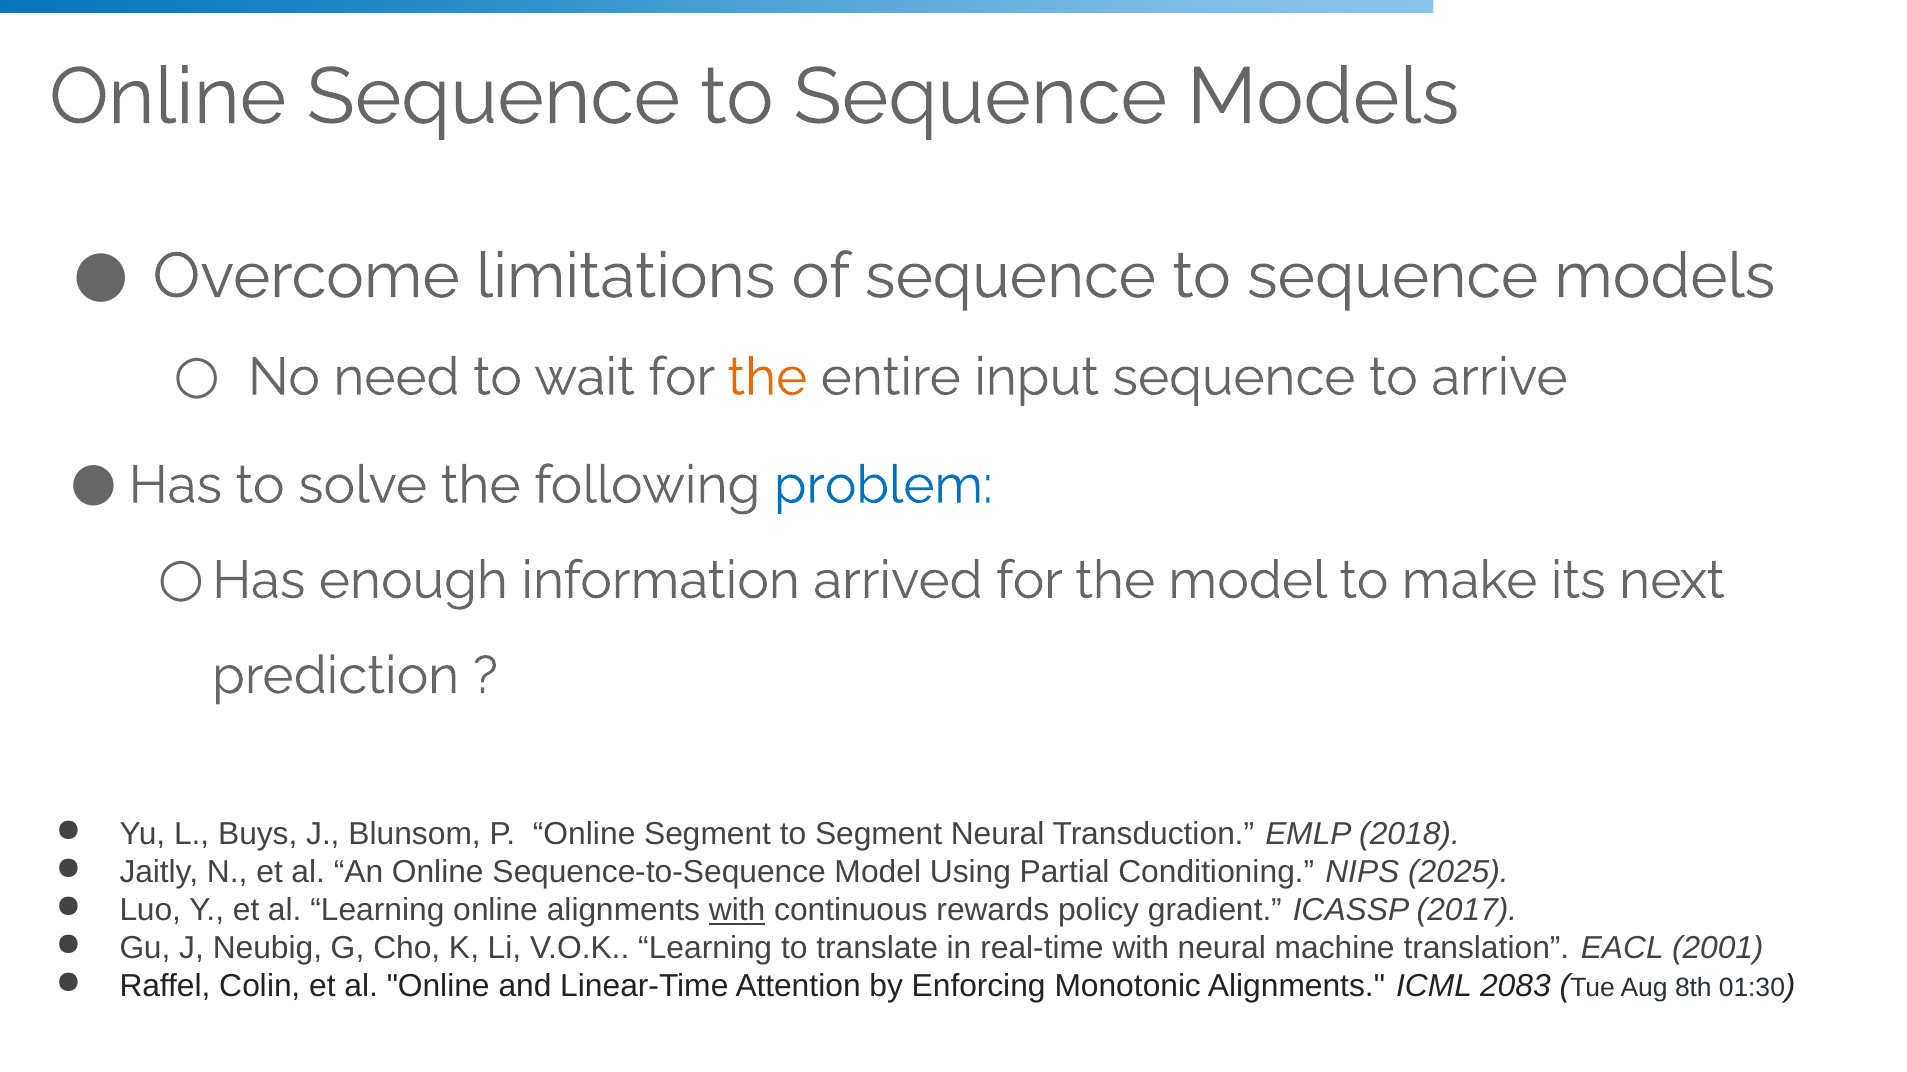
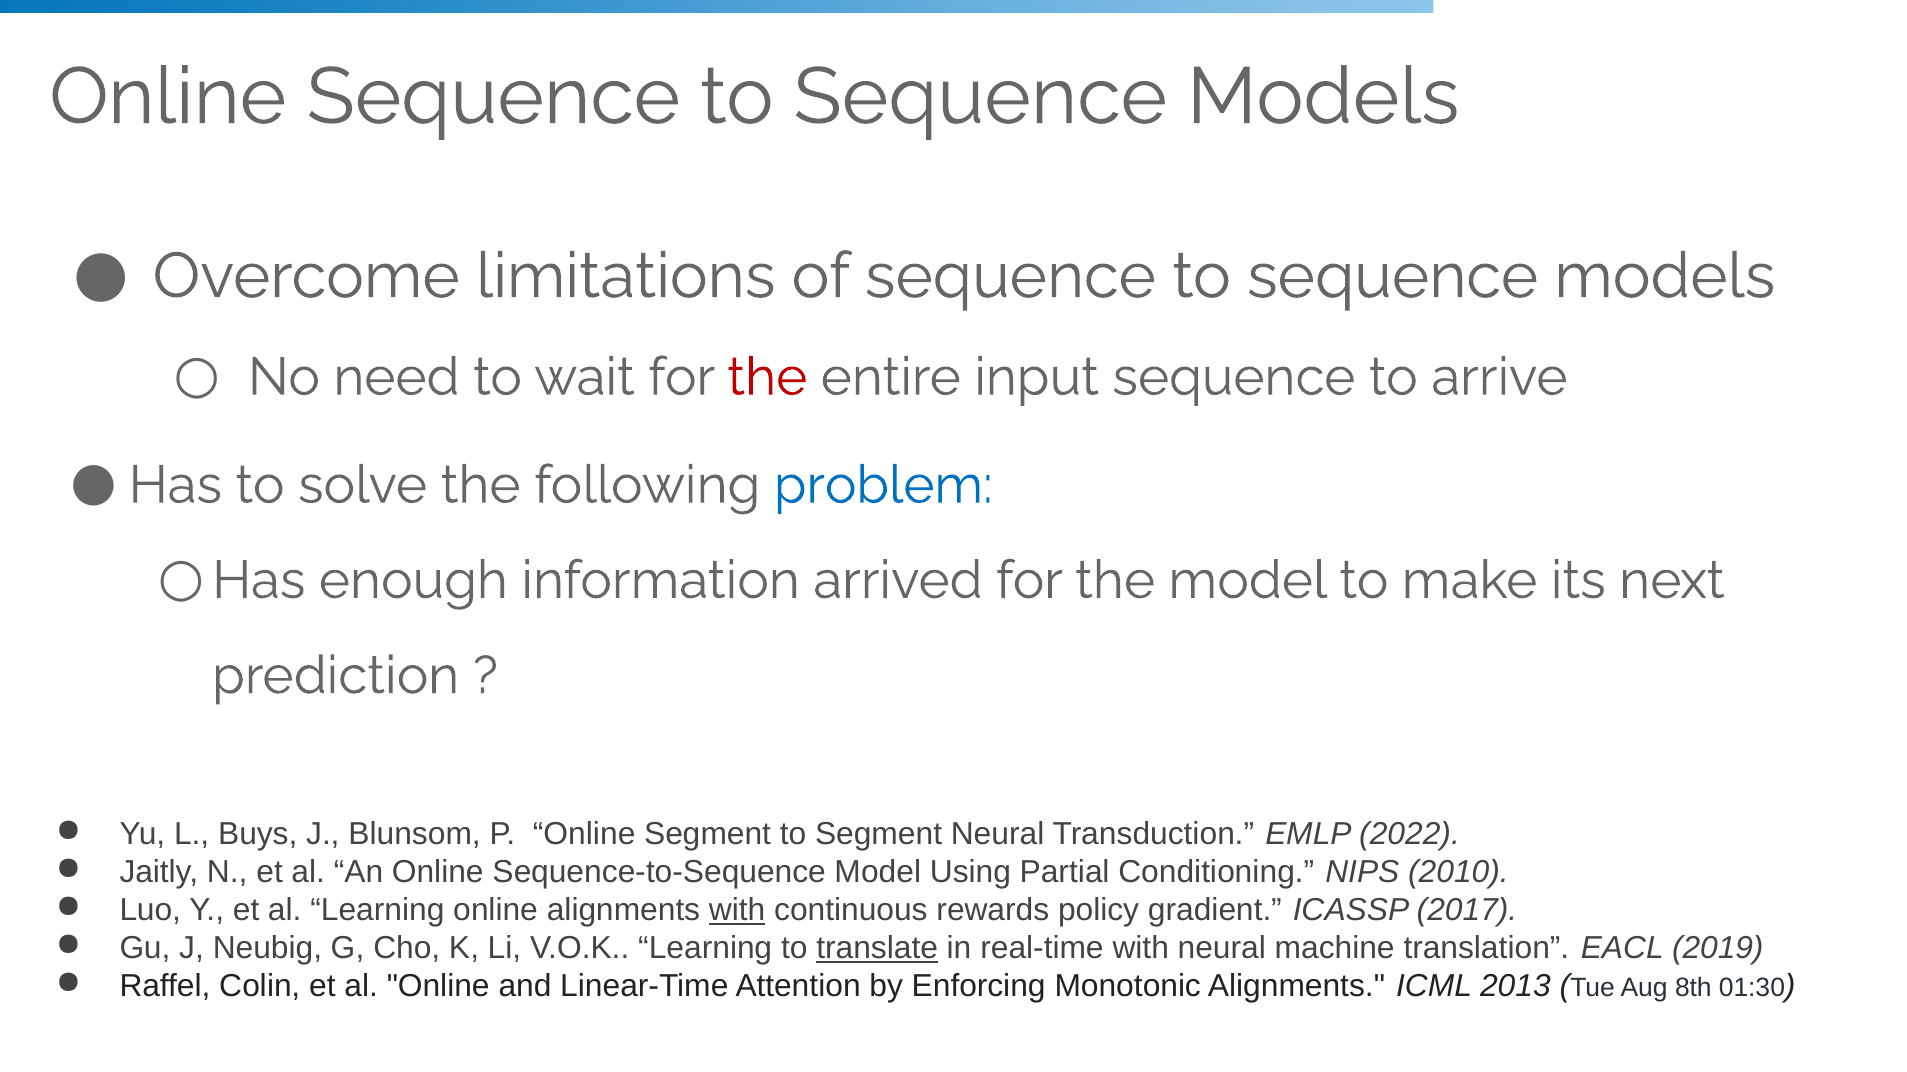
the at (767, 377) colour: orange -> red
2018: 2018 -> 2022
2025: 2025 -> 2010
translate underline: none -> present
2001: 2001 -> 2019
2083: 2083 -> 2013
